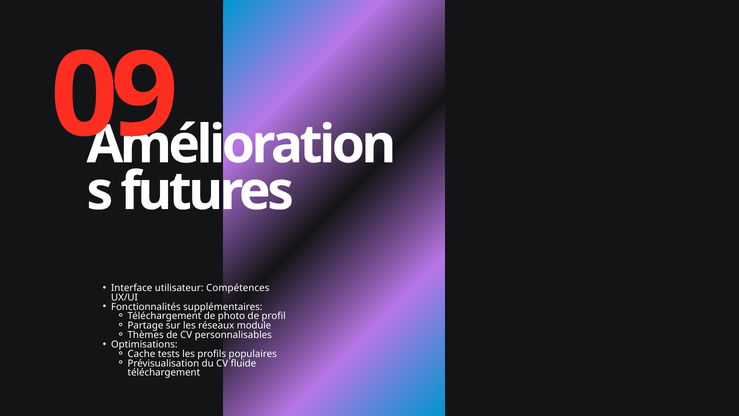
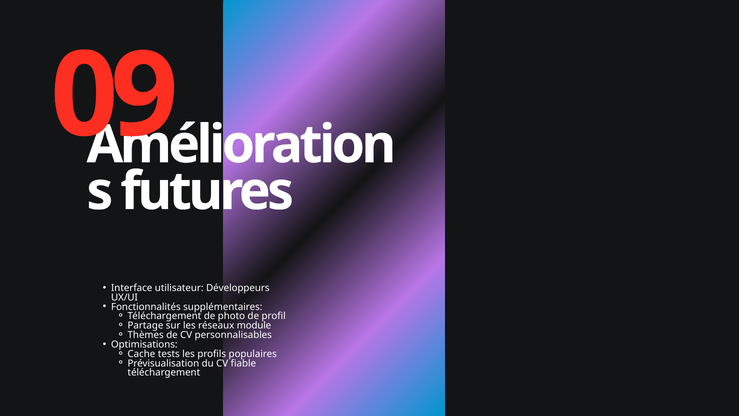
Compétences: Compétences -> Développeurs
fluide: fluide -> fiable
